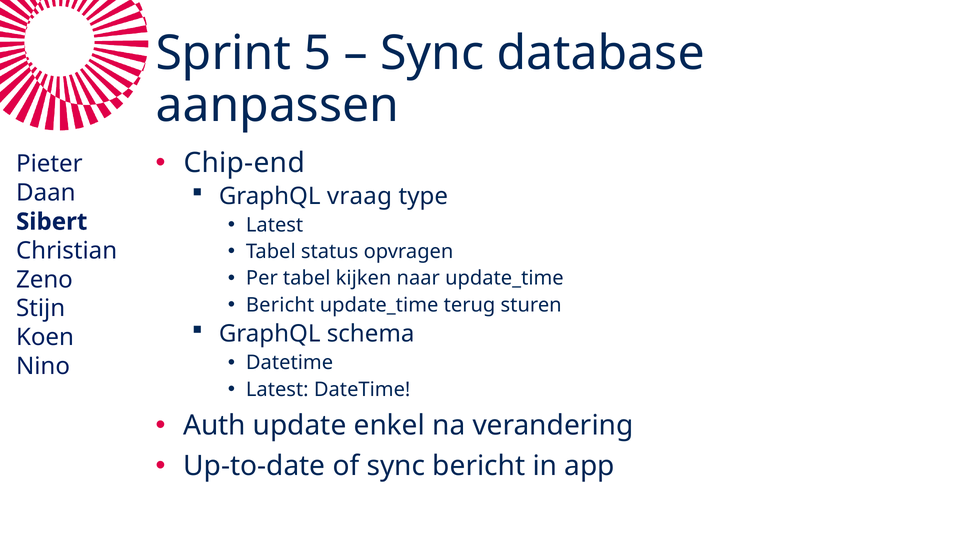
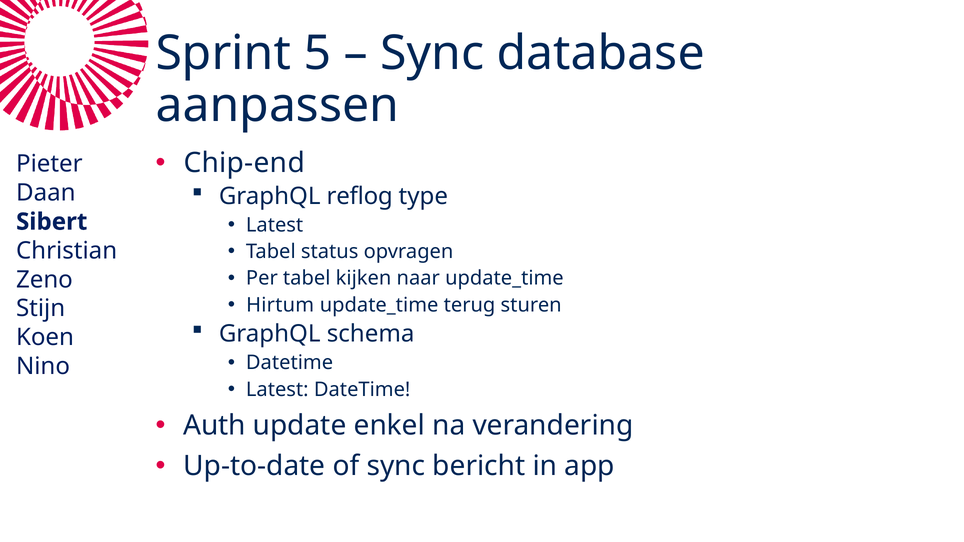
vraag: vraag -> reflog
Bericht at (280, 305): Bericht -> Hirtum
